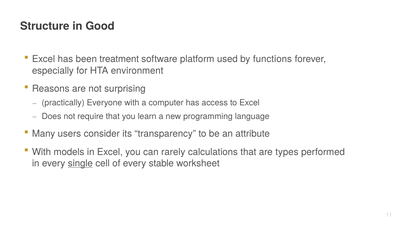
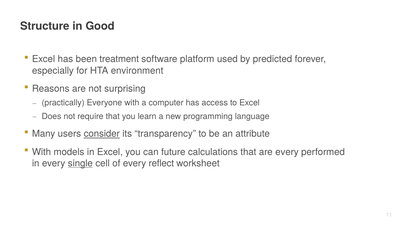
functions: functions -> predicted
consider underline: none -> present
rarely: rarely -> future
are types: types -> every
stable: stable -> reflect
